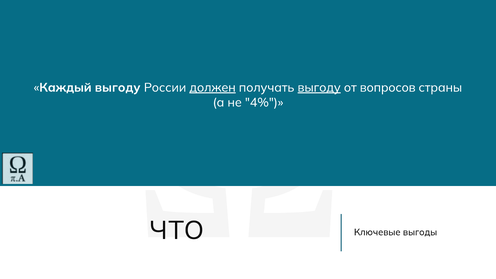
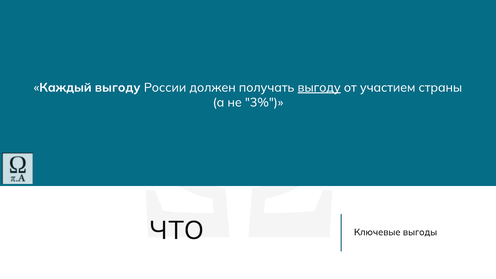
должен underline: present -> none
вопросов: вопросов -> участием
4%: 4% -> 3%
